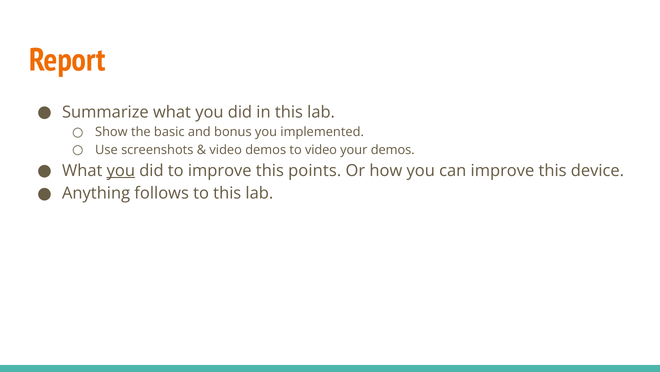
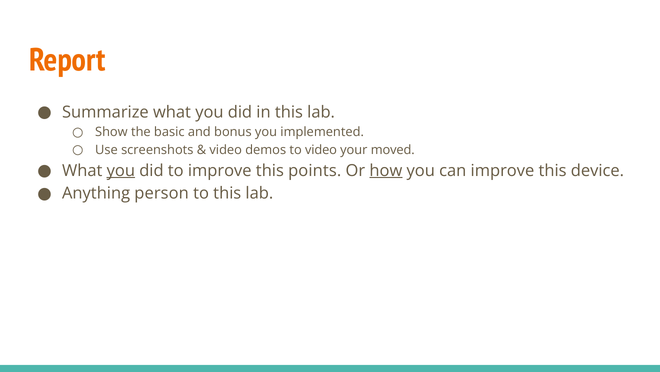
your demos: demos -> moved
how underline: none -> present
follows: follows -> person
